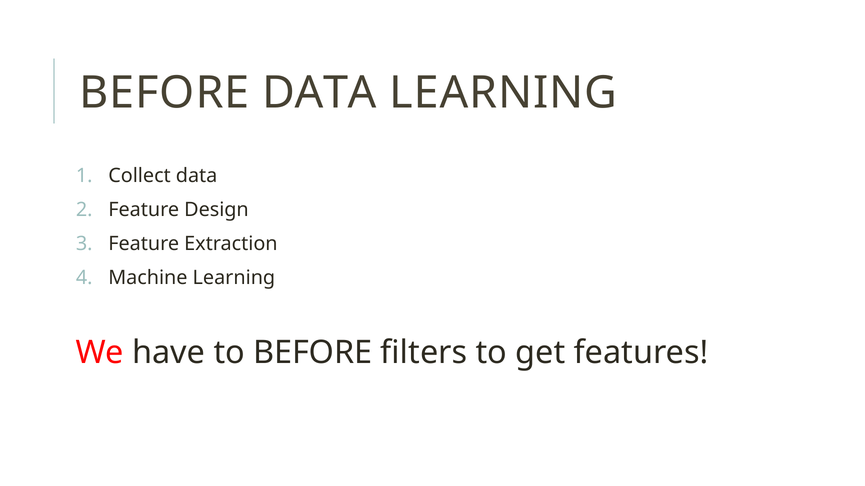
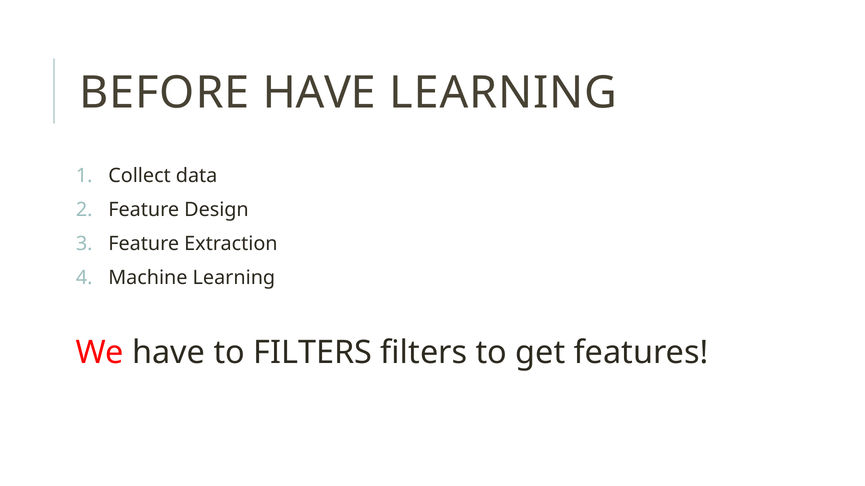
BEFORE DATA: DATA -> HAVE
to BEFORE: BEFORE -> FILTERS
